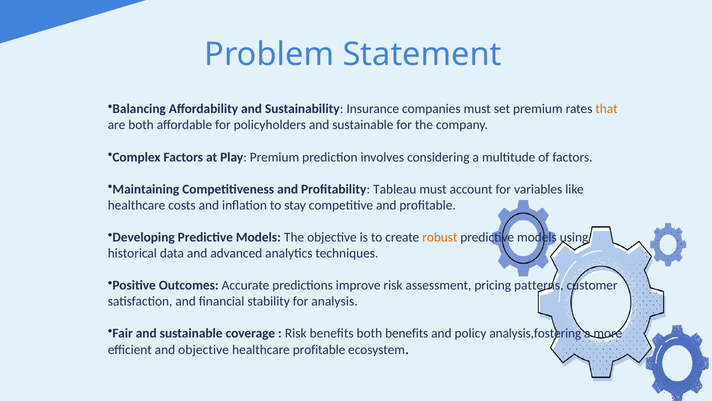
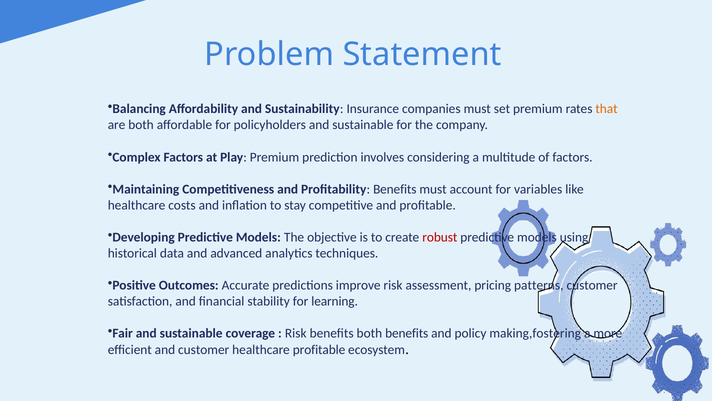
Profitability Tableau: Tableau -> Benefits
robust colour: orange -> red
analysis: analysis -> learning
analysis,fostering: analysis,fostering -> making,fostering
and objective: objective -> customer
